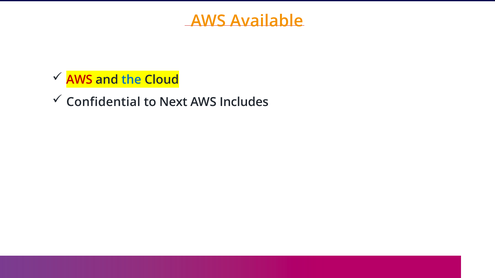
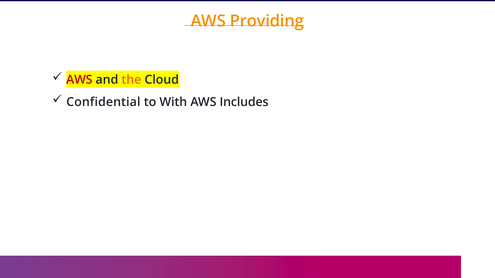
Available: Available -> Providing
the colour: blue -> orange
Next: Next -> With
